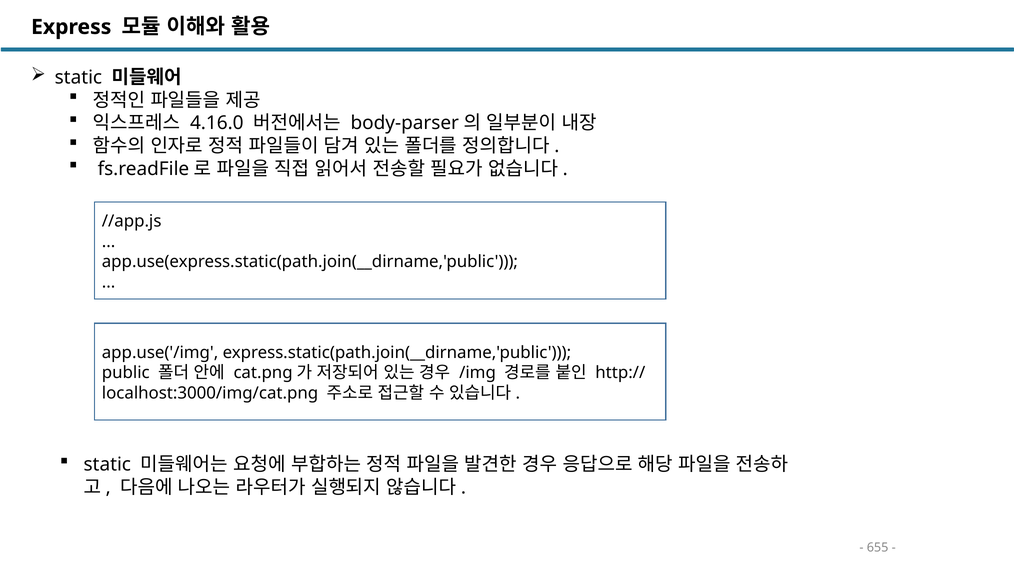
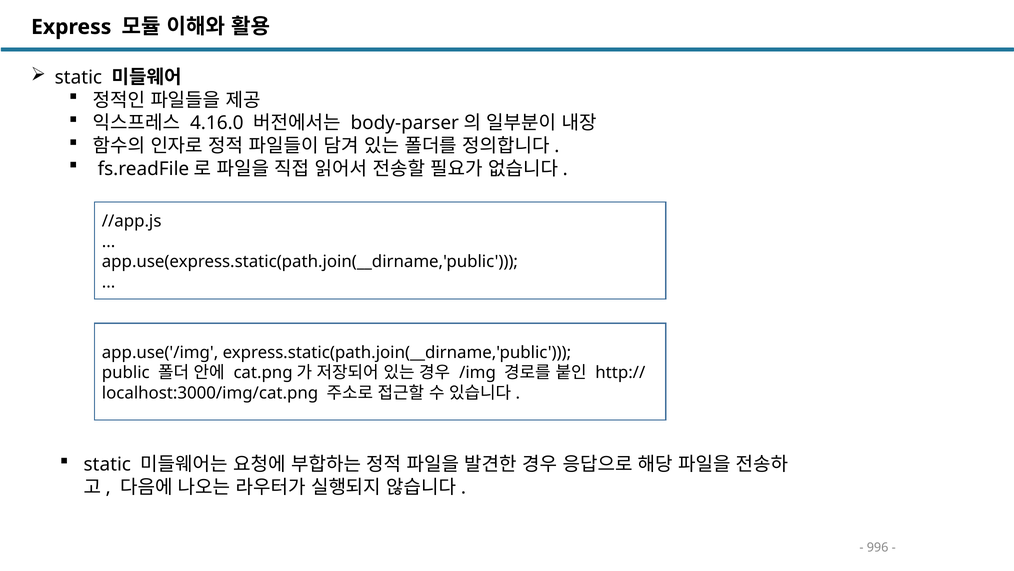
655: 655 -> 996
